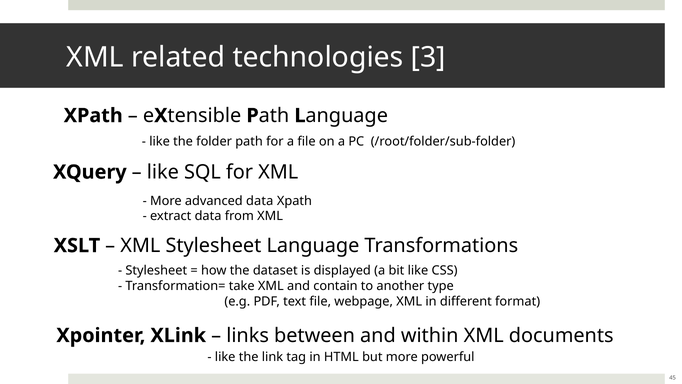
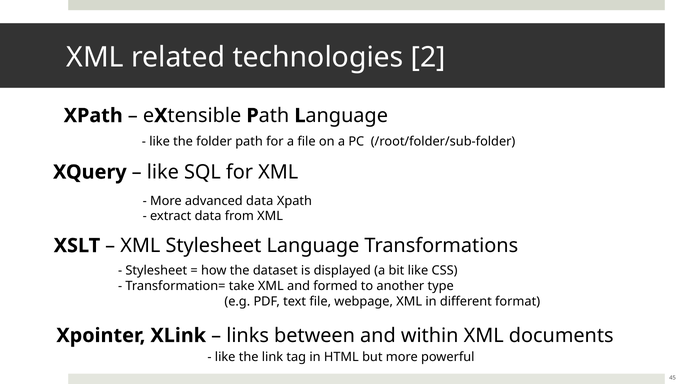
3: 3 -> 2
contain: contain -> formed
